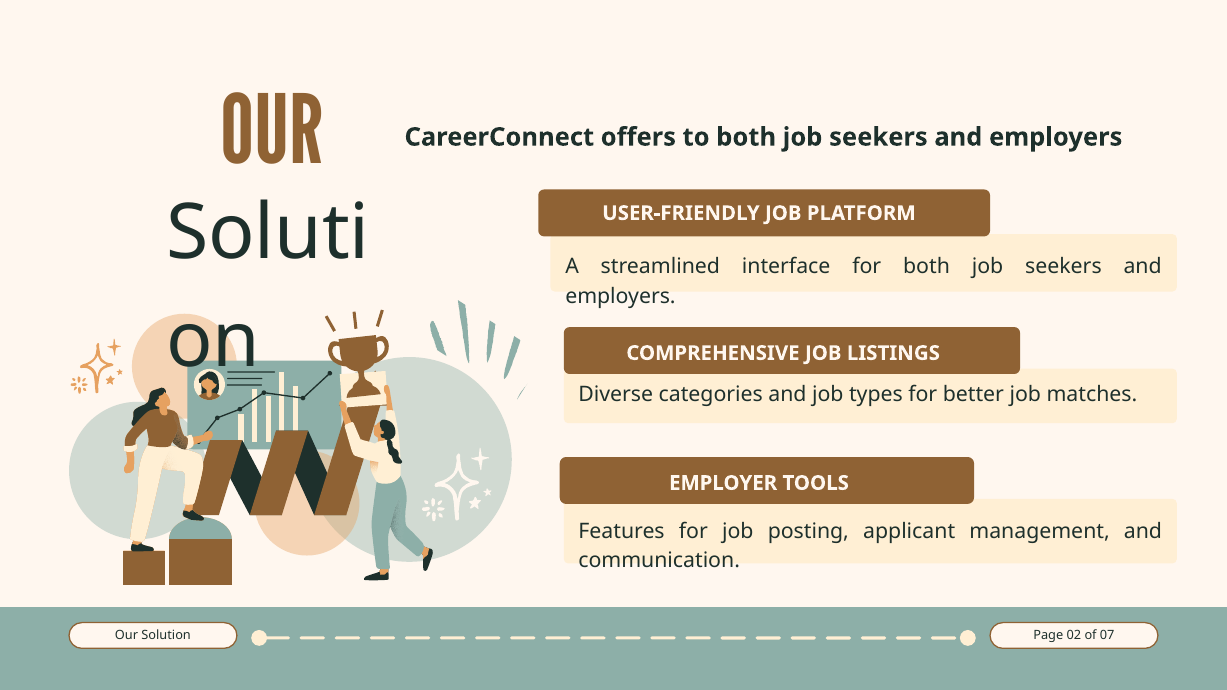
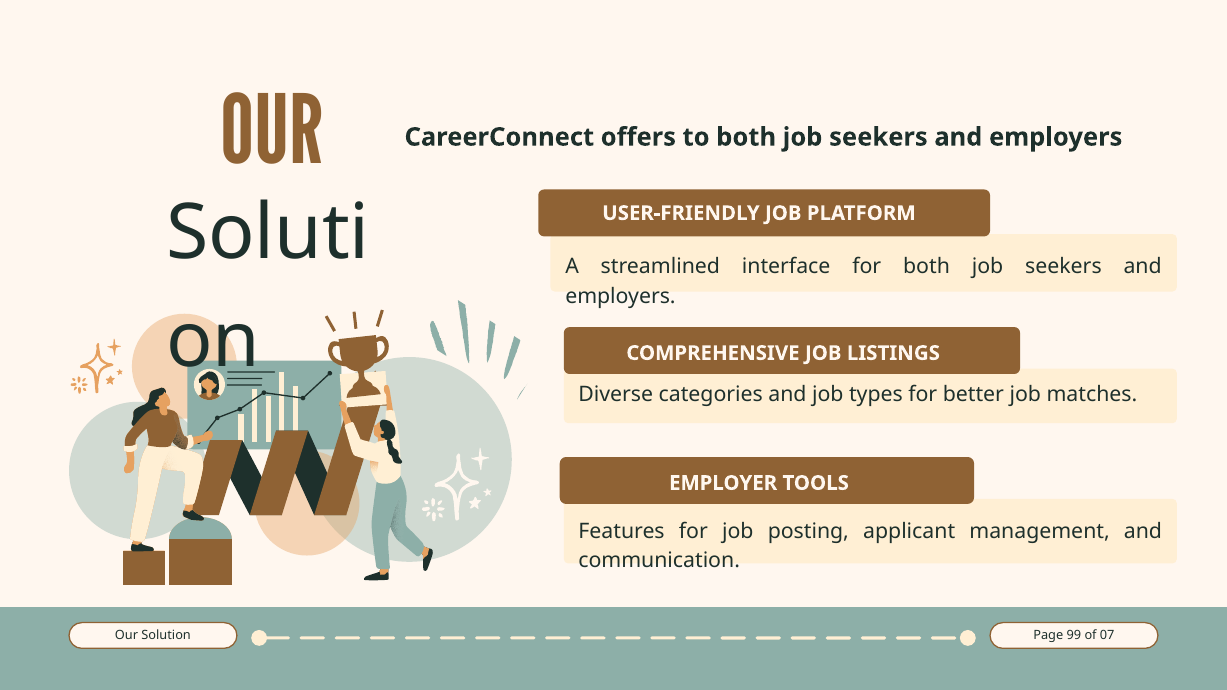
02: 02 -> 99
